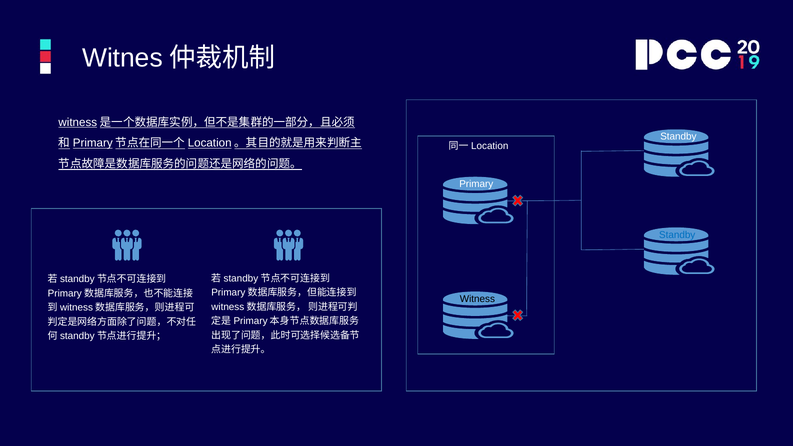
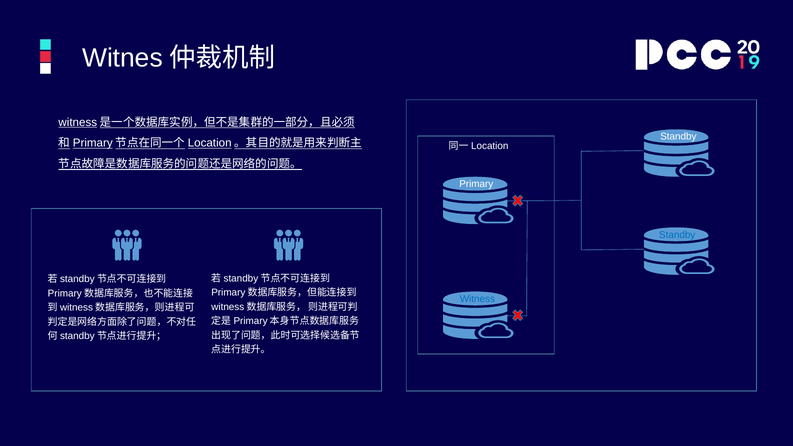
Witness colour: black -> blue
